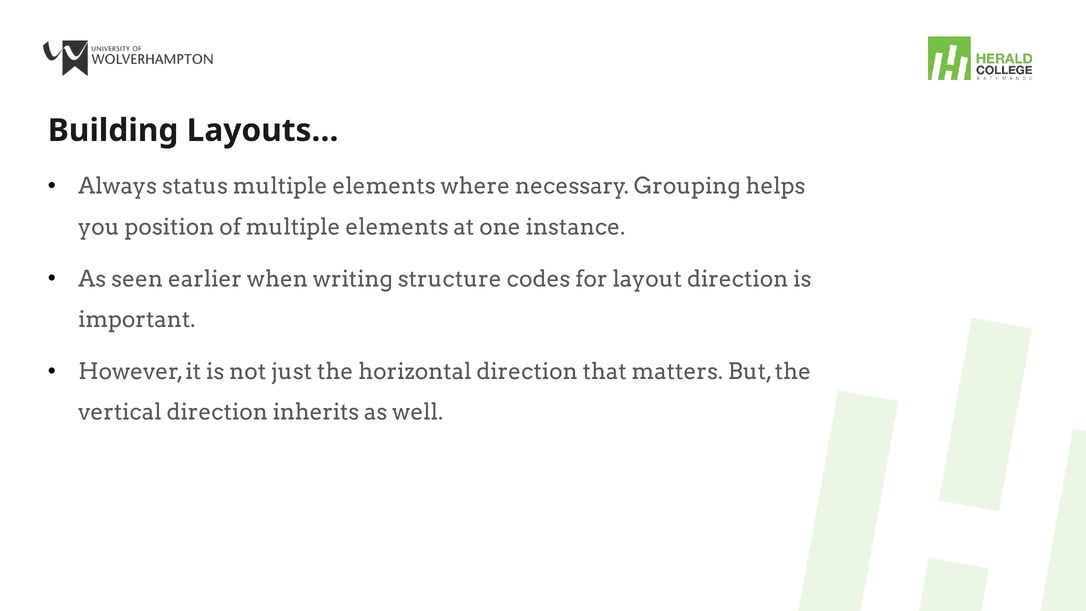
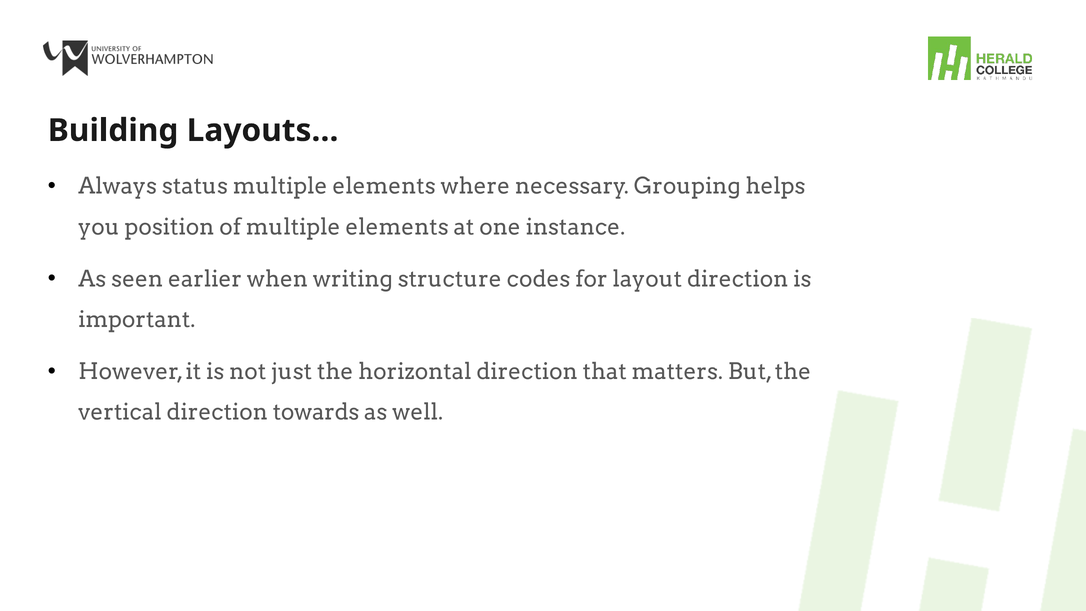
inherits: inherits -> towards
